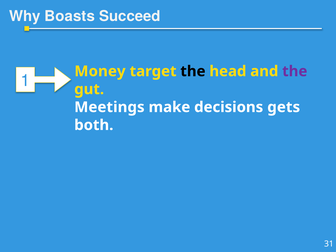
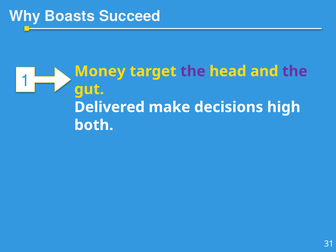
the at (193, 71) colour: black -> purple
Meetings: Meetings -> Delivered
gets: gets -> high
